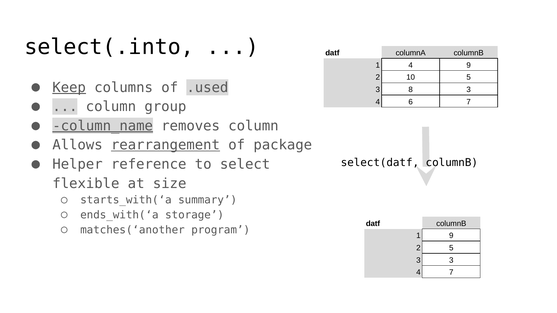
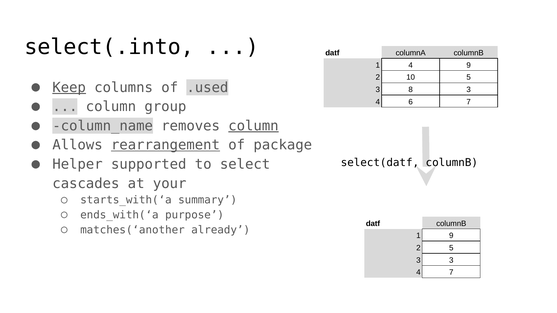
column_name underline: present -> none
column at (253, 126) underline: none -> present
reference: reference -> supported
flexible: flexible -> cascades
size: size -> your
storage: storage -> purpose
program: program -> already
